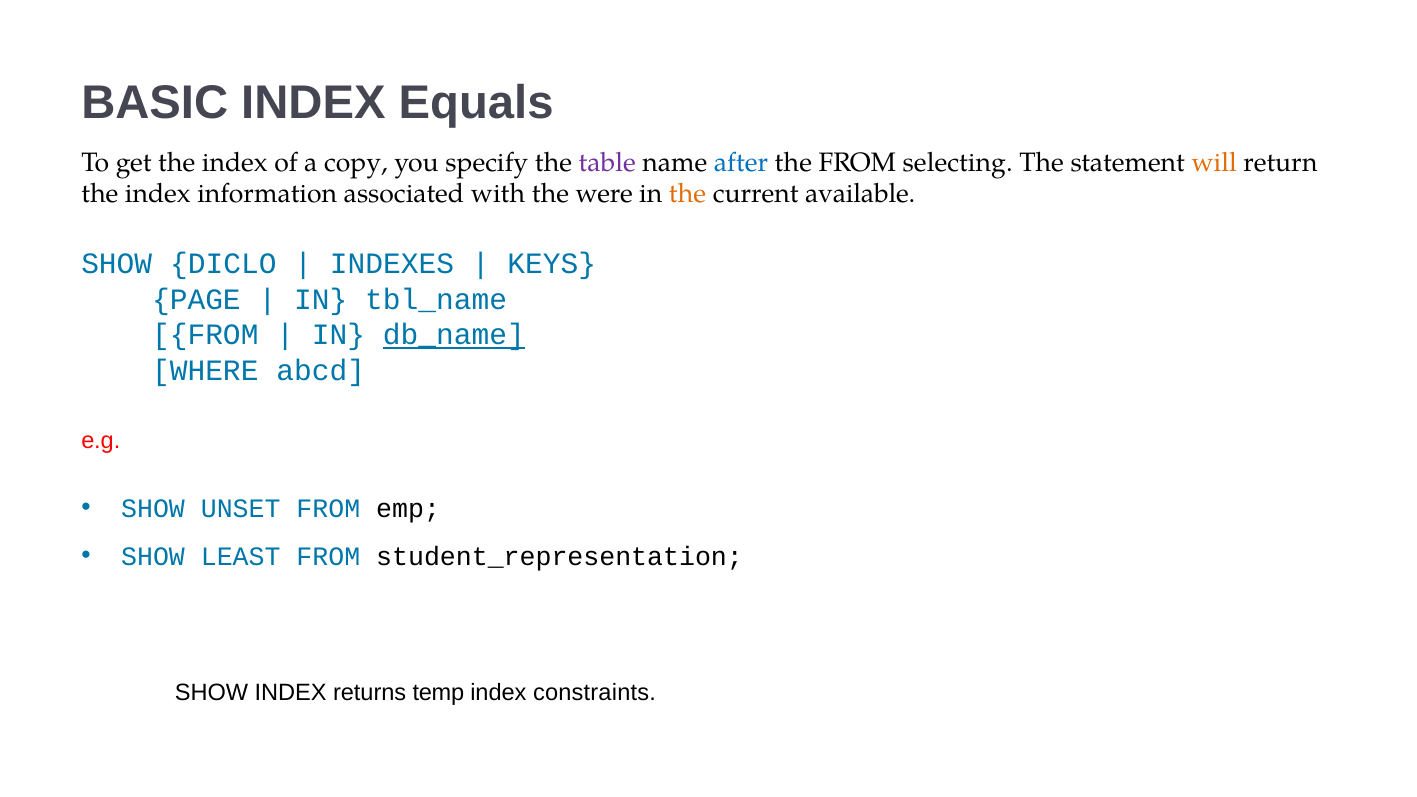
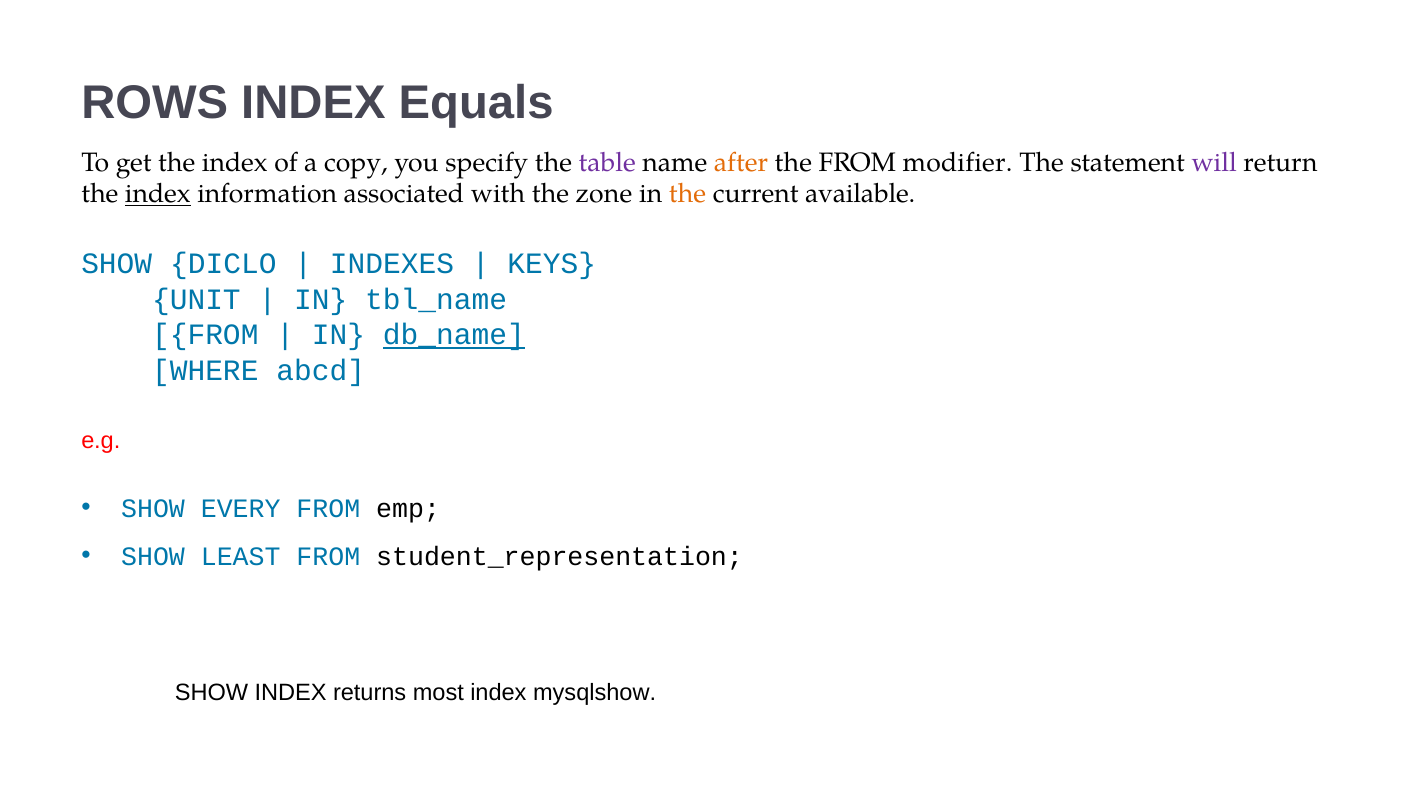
BASIC: BASIC -> ROWS
after colour: blue -> orange
selecting: selecting -> modifier
will colour: orange -> purple
index at (158, 194) underline: none -> present
were: were -> zone
PAGE: PAGE -> UNIT
UNSET: UNSET -> EVERY
temp: temp -> most
constraints: constraints -> mysqlshow
